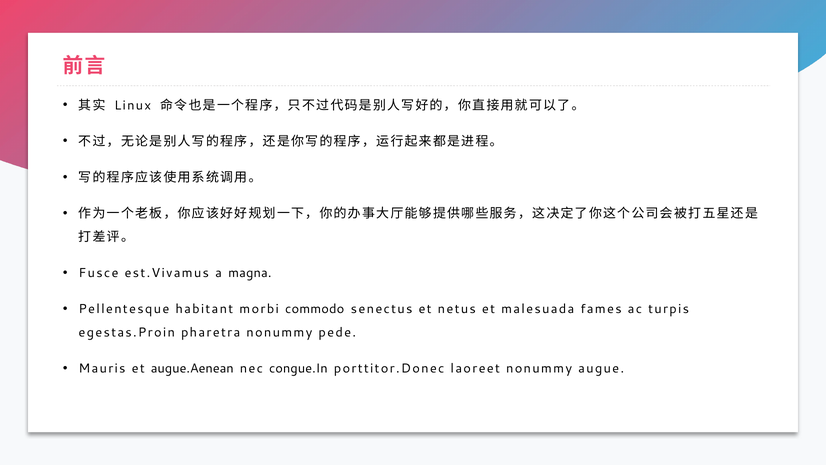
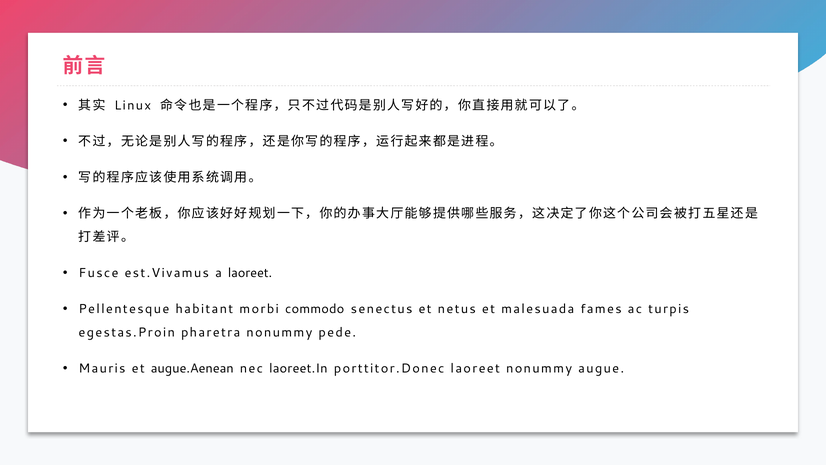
a magna: magna -> laoreet
congue.In: congue.In -> laoreet.In
